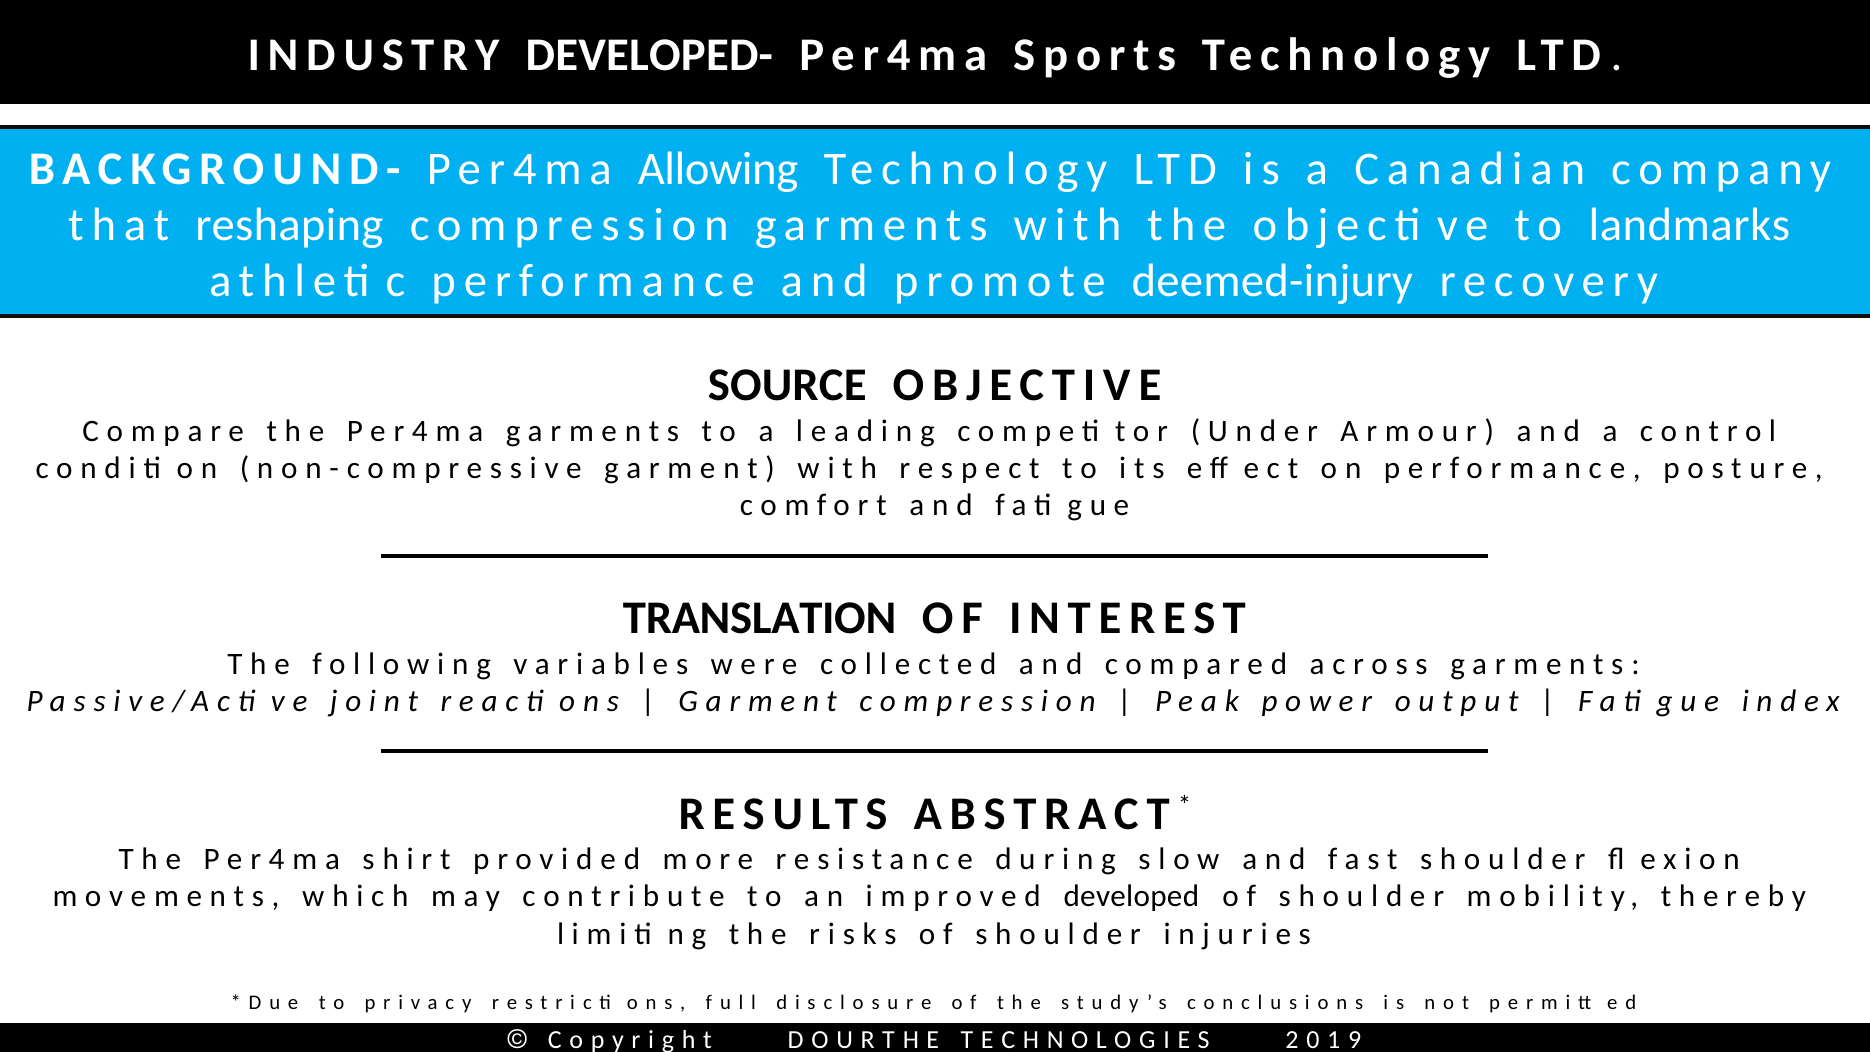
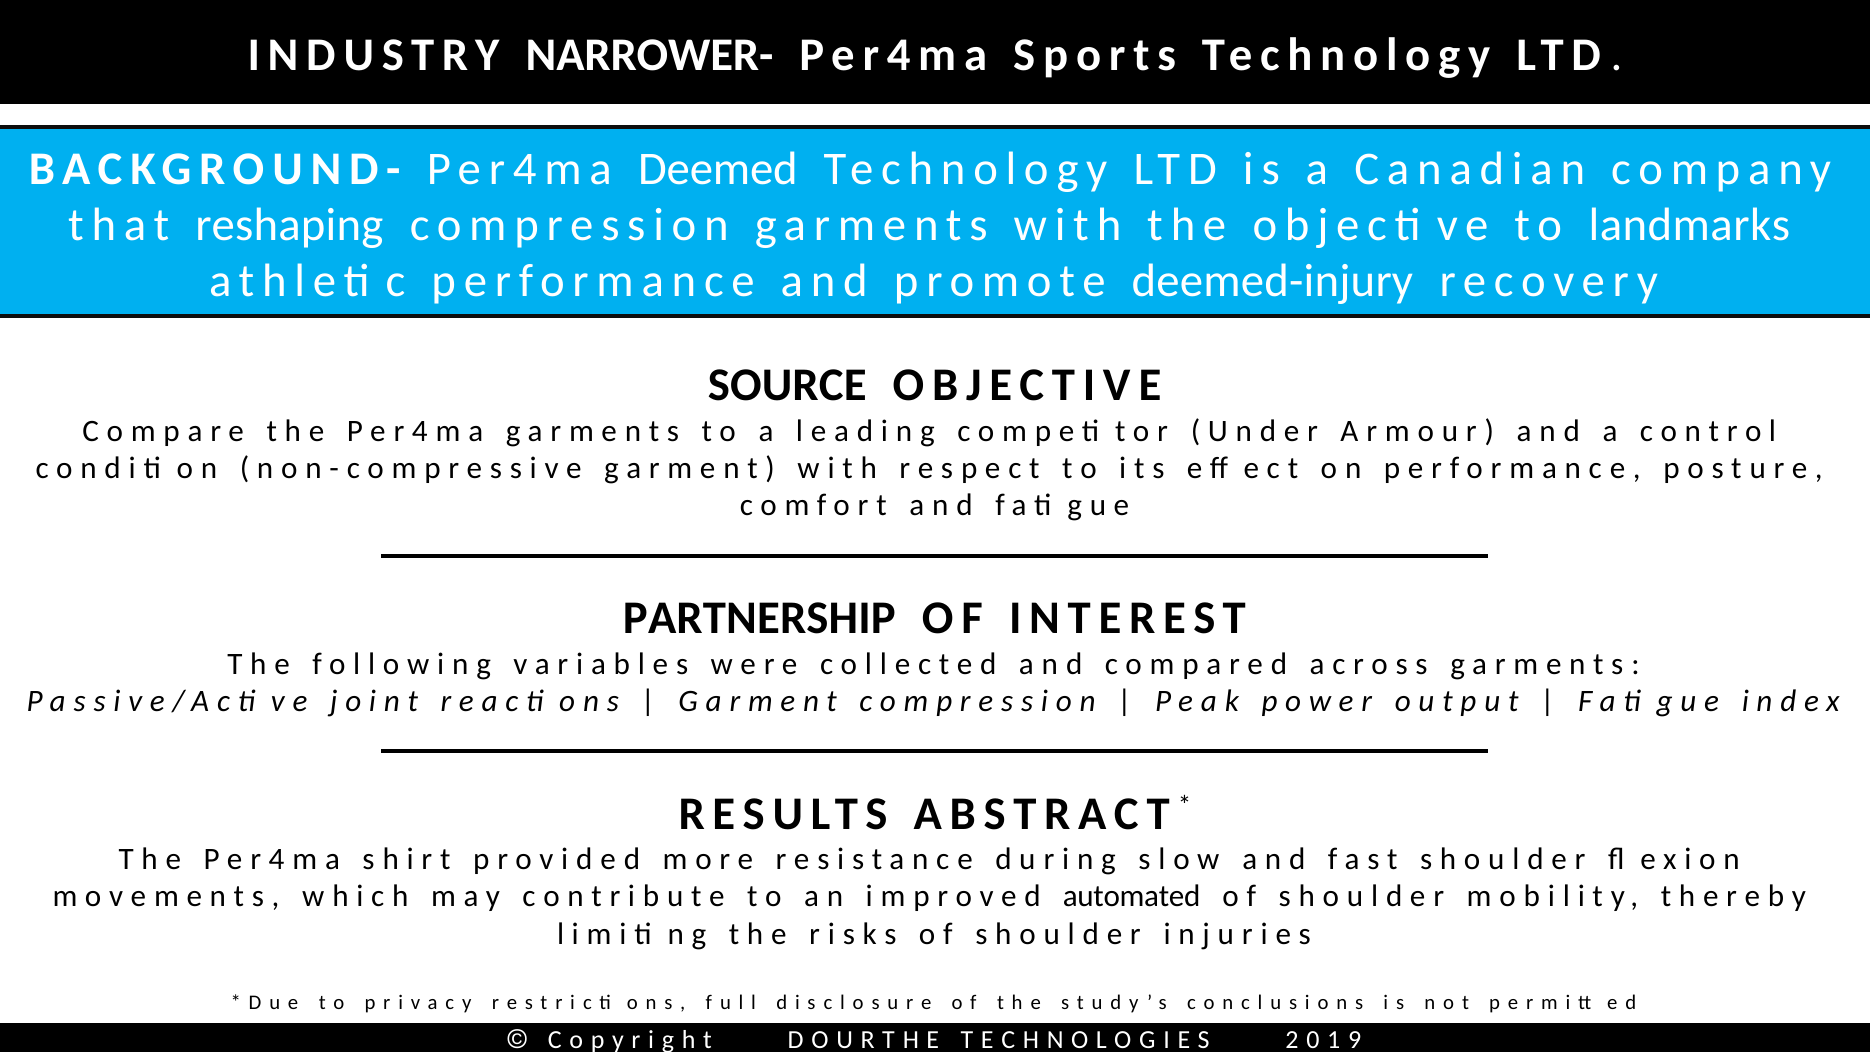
DEVELOPED-: DEVELOPED- -> NARROWER-
Allowing: Allowing -> Deemed
TRANSLATION: TRANSLATION -> PARTNERSHIP
developed: developed -> automated
